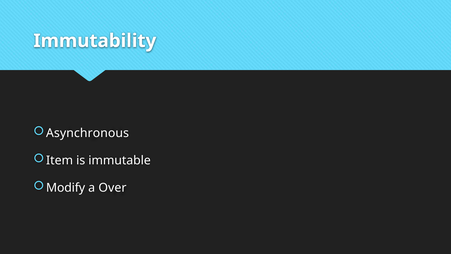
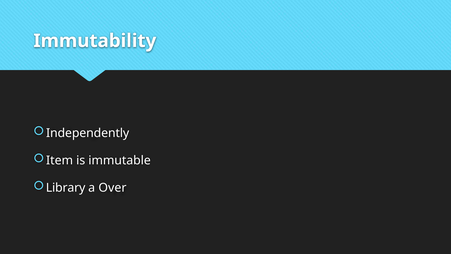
Asynchronous: Asynchronous -> Independently
Modify: Modify -> Library
